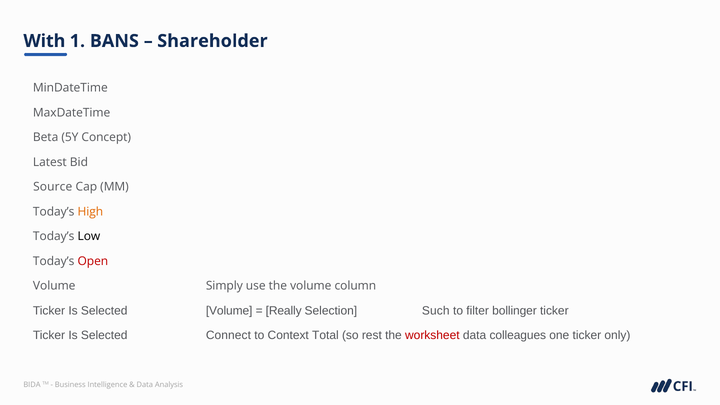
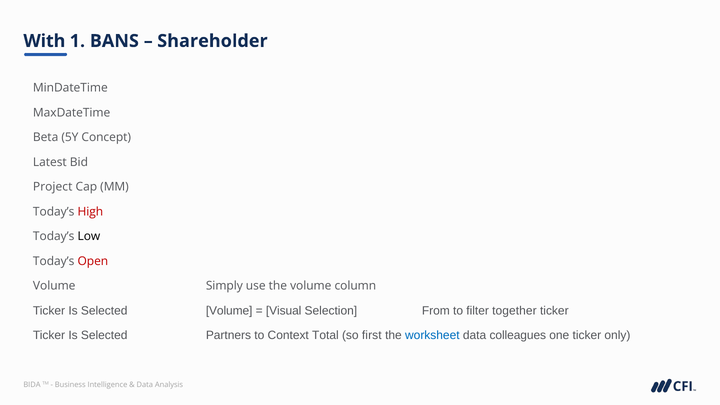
Source: Source -> Project
High colour: orange -> red
Really: Really -> Visual
Such: Such -> From
bollinger: bollinger -> together
Connect: Connect -> Partners
rest: rest -> first
worksheet colour: red -> blue
